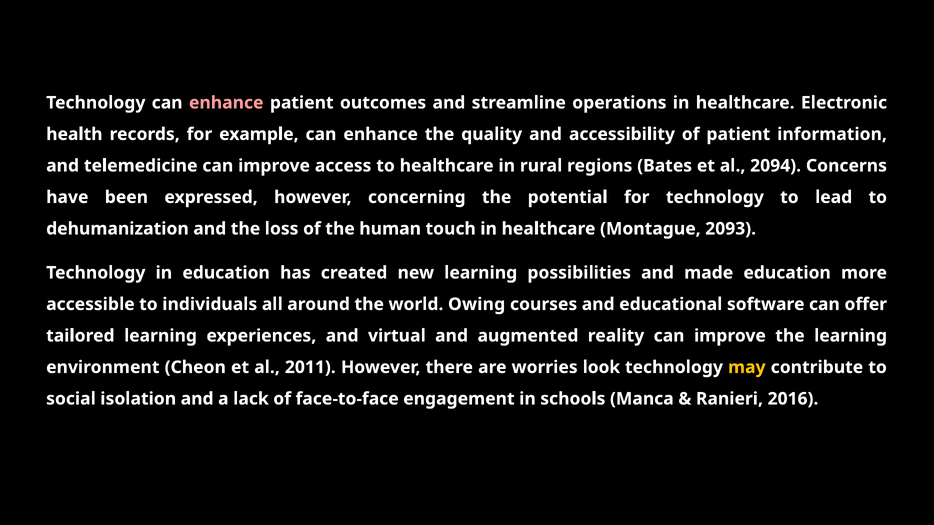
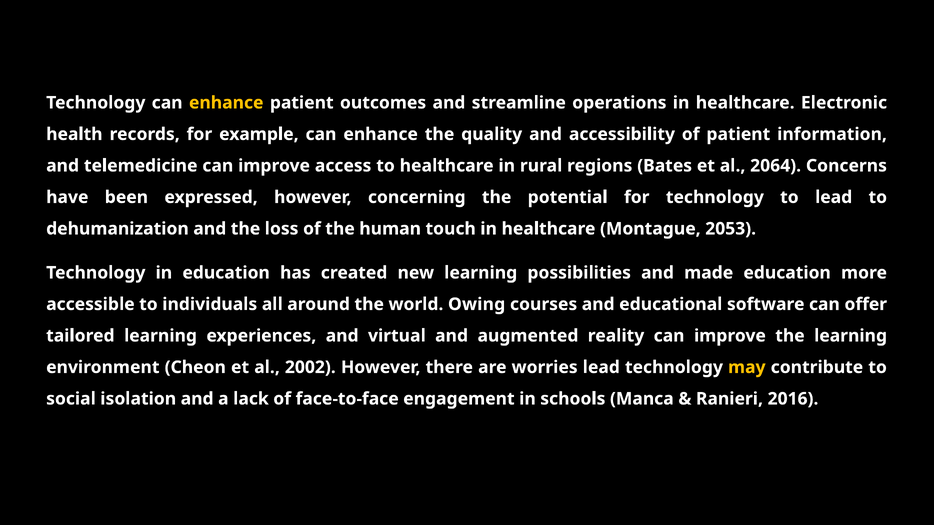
enhance at (226, 103) colour: pink -> yellow
2094: 2094 -> 2064
2093: 2093 -> 2053
2011: 2011 -> 2002
worries look: look -> lead
